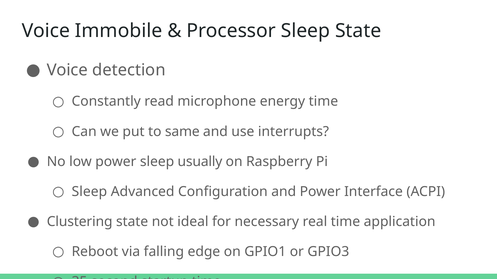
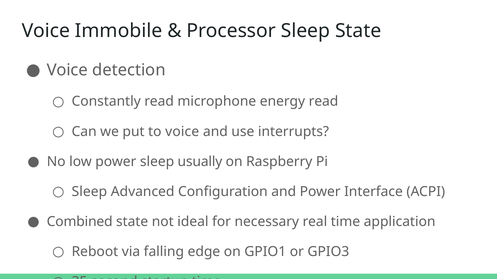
energy time: time -> read
to same: same -> voice
Clustering: Clustering -> Combined
